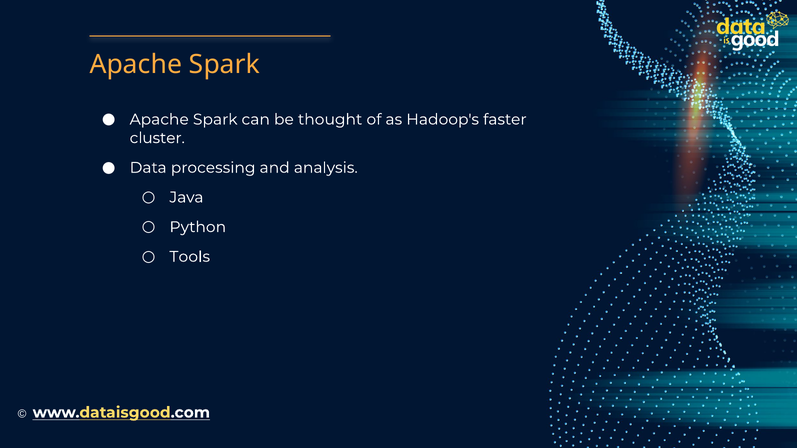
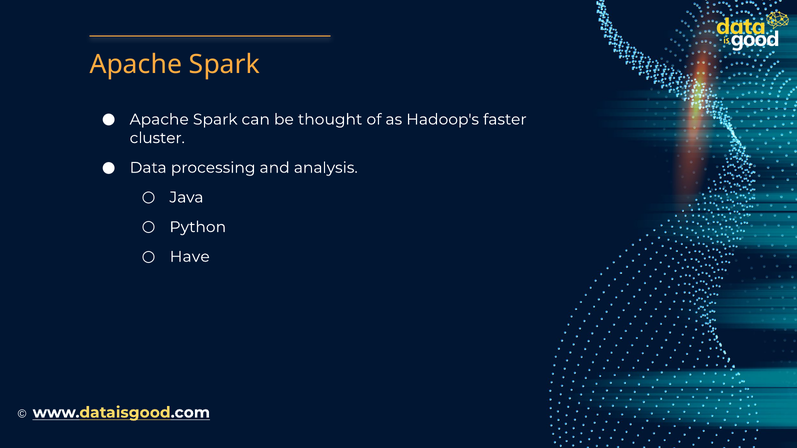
Tools: Tools -> Have
